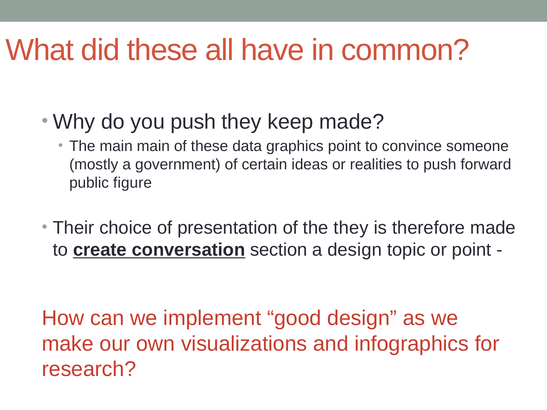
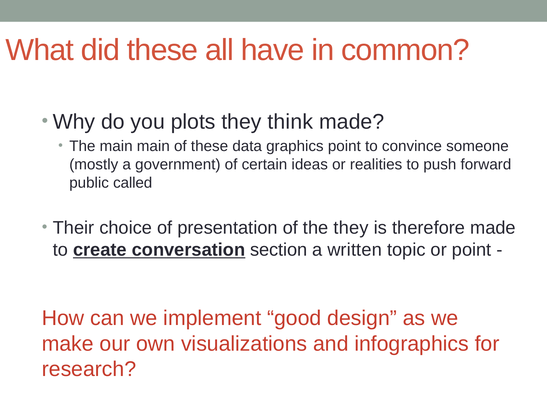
you push: push -> plots
keep: keep -> think
figure: figure -> called
a design: design -> written
